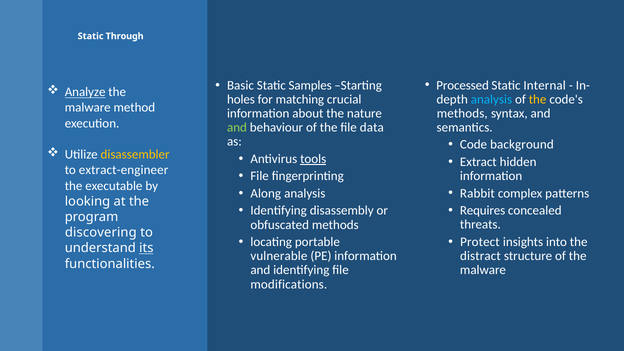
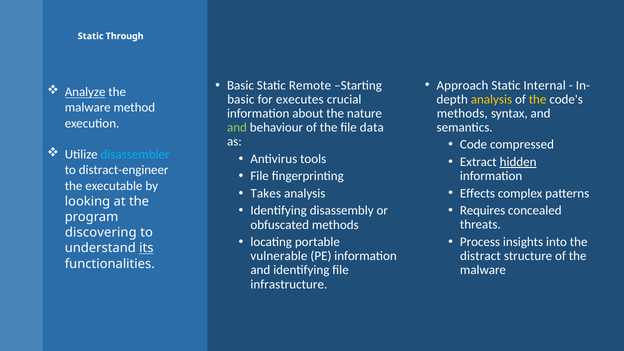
Processed: Processed -> Approach
Samples: Samples -> Remote
holes at (241, 99): holes -> basic
matching: matching -> executes
analysis at (491, 99) colour: light blue -> yellow
background: background -> compressed
disassembler colour: yellow -> light blue
tools underline: present -> none
hidden underline: none -> present
extract-engineer: extract-engineer -> distract-engineer
Rabbit: Rabbit -> Effects
Along: Along -> Takes
Protect: Protect -> Process
modifications: modifications -> infrastructure
